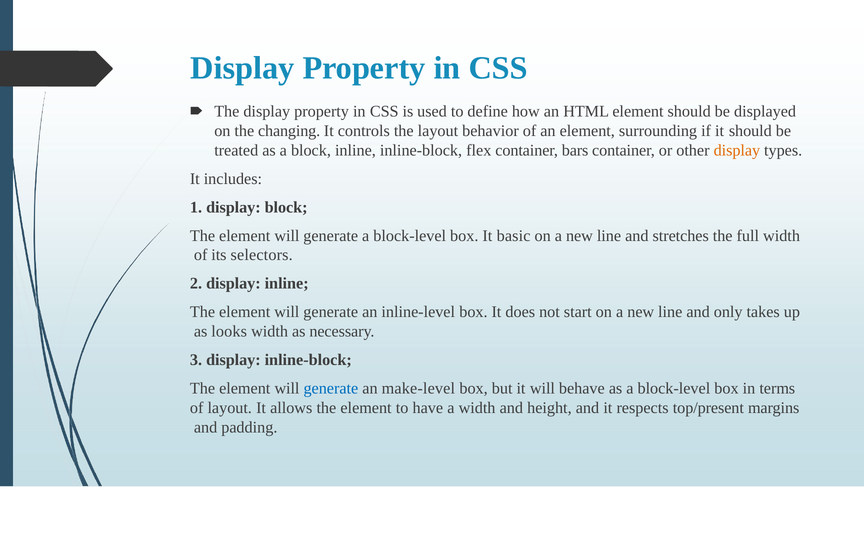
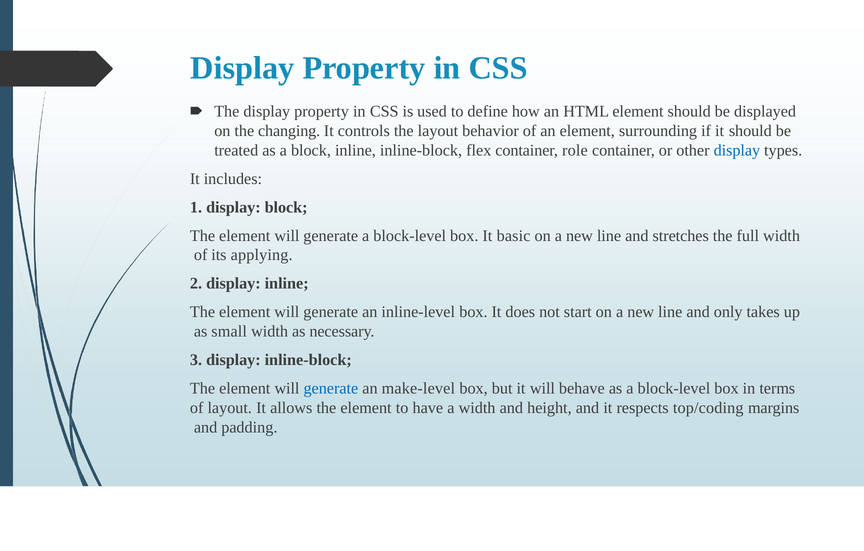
bars: bars -> role
display at (737, 150) colour: orange -> blue
selectors: selectors -> applying
looks: looks -> small
top/present: top/present -> top/coding
